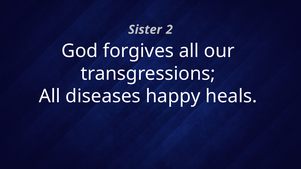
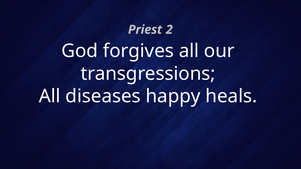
Sister: Sister -> Priest
